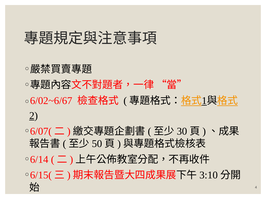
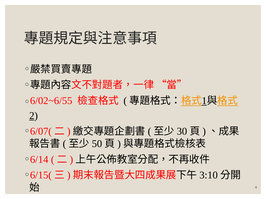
6/02~6/67: 6/02~6/67 -> 6/02~6/55
